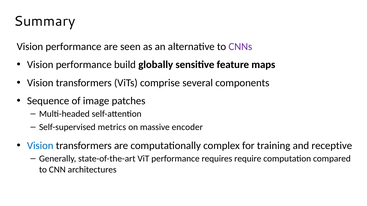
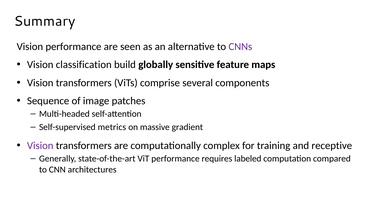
performance at (84, 65): performance -> classification
encoder: encoder -> gradient
Vision at (40, 146) colour: blue -> purple
require: require -> labeled
